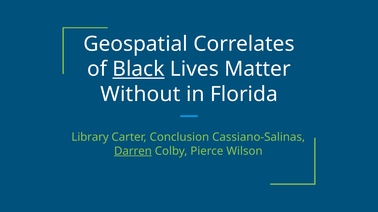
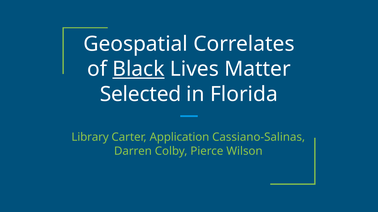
Without: Without -> Selected
Conclusion: Conclusion -> Application
Darren underline: present -> none
